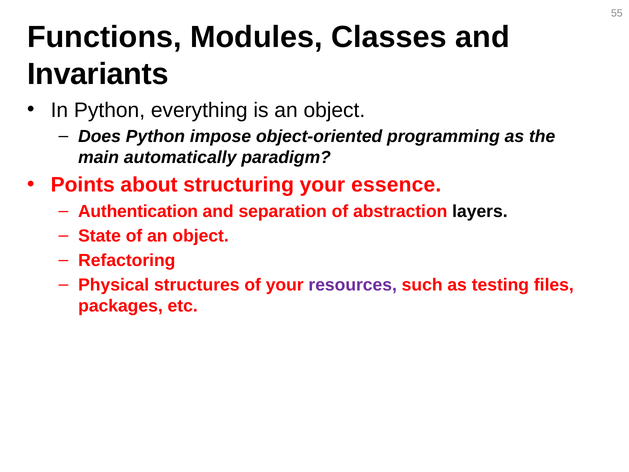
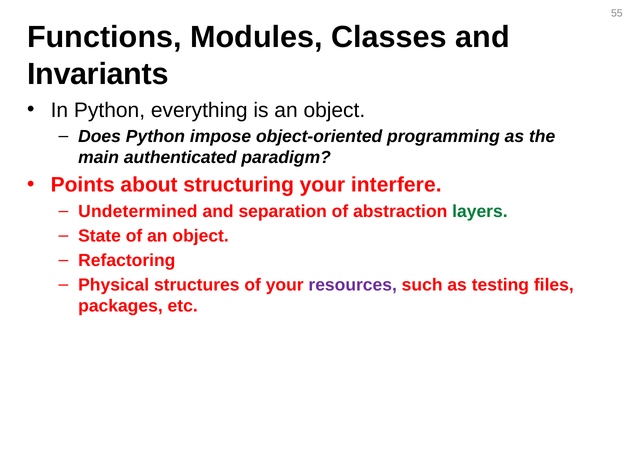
automatically: automatically -> authenticated
essence: essence -> interfere
Authentication: Authentication -> Undetermined
layers colour: black -> green
